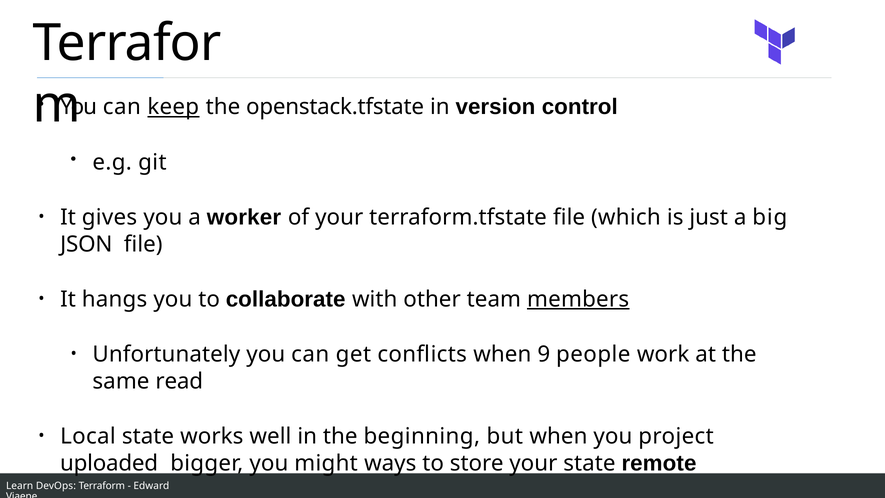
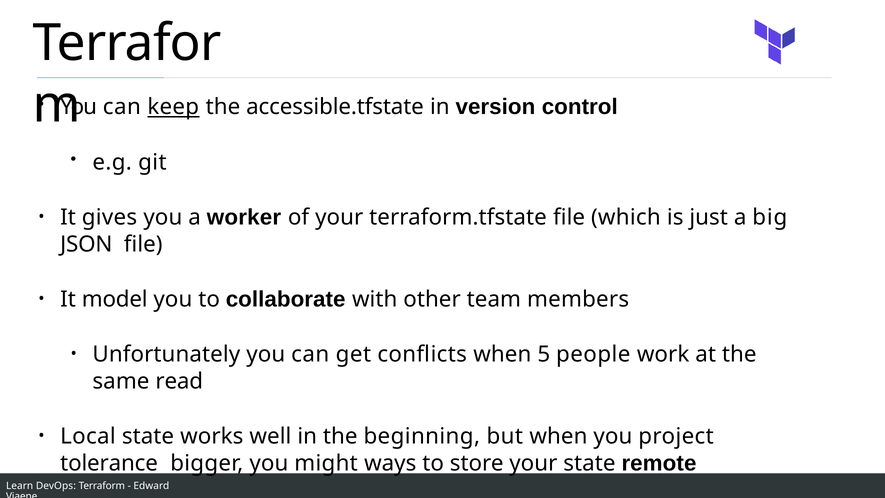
openstack.tfstate: openstack.tfstate -> accessible.tfstate
hangs: hangs -> model
members underline: present -> none
9: 9 -> 5
uploaded: uploaded -> tolerance
